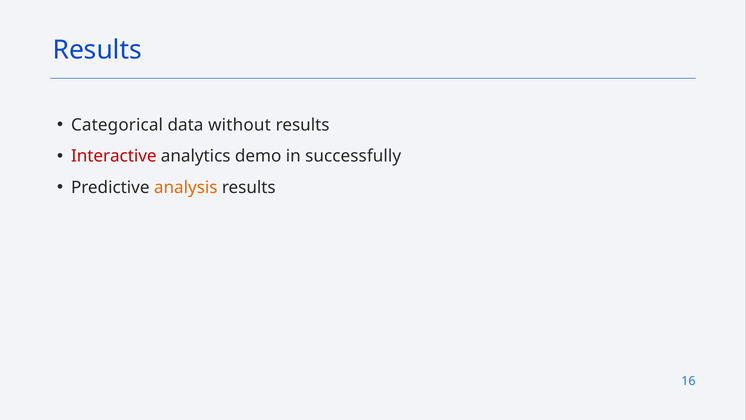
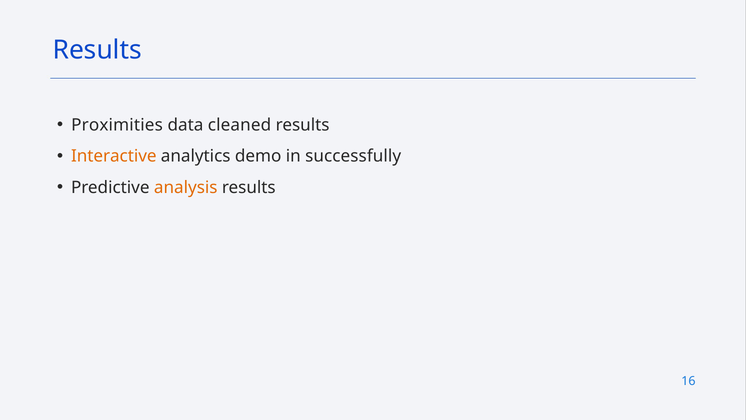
Categorical: Categorical -> Proximities
without: without -> cleaned
Interactive colour: red -> orange
